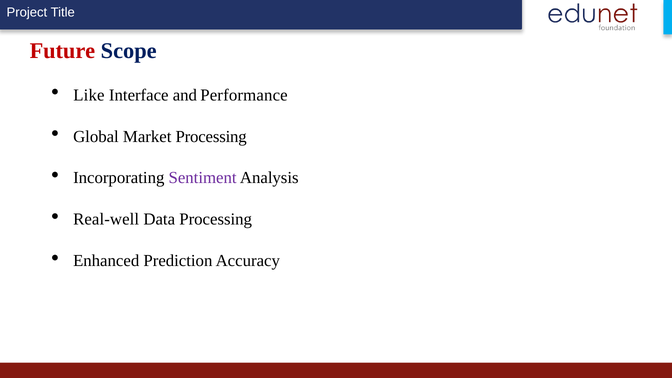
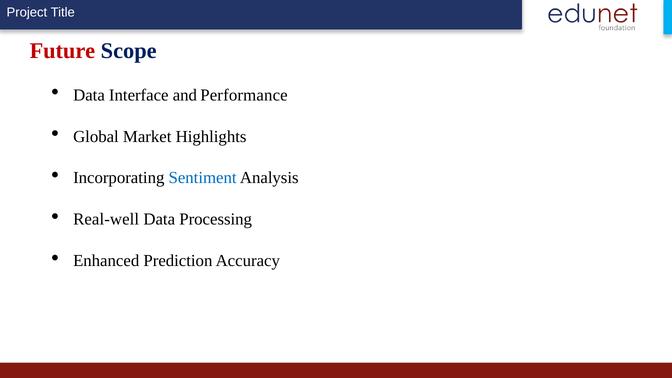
Like at (89, 95): Like -> Data
Market Processing: Processing -> Highlights
Sentiment colour: purple -> blue
